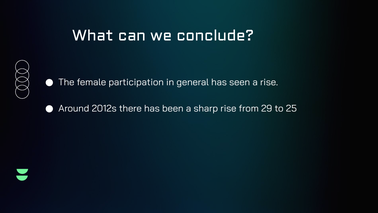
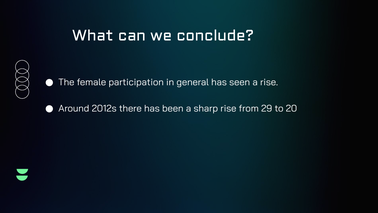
25: 25 -> 20
